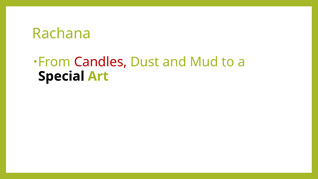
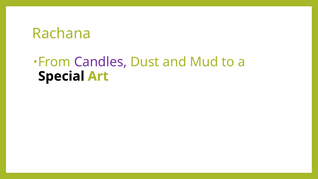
Candles colour: red -> purple
